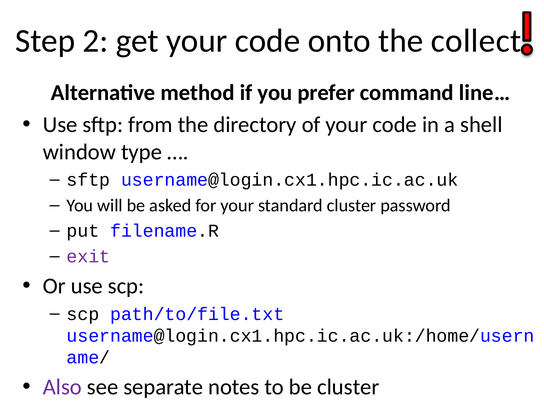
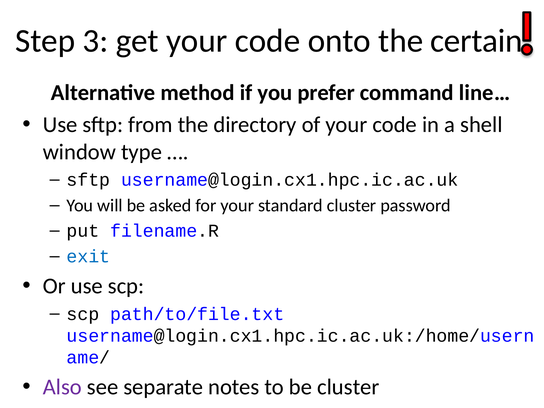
2: 2 -> 3
collect: collect -> certain
exit colour: purple -> blue
